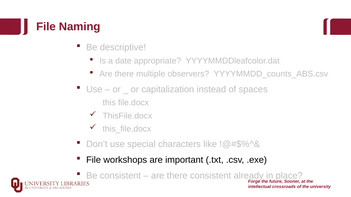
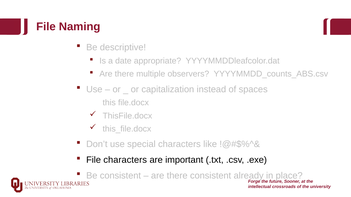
File workshops: workshops -> characters
